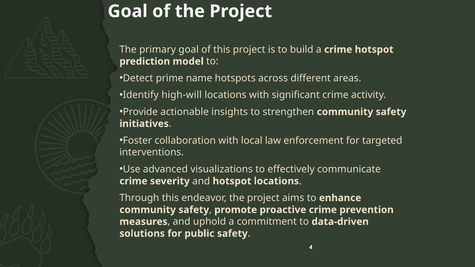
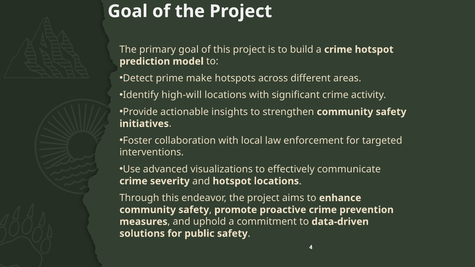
name: name -> make
